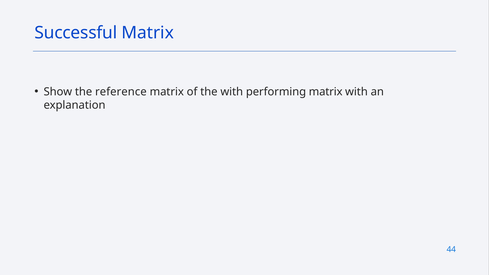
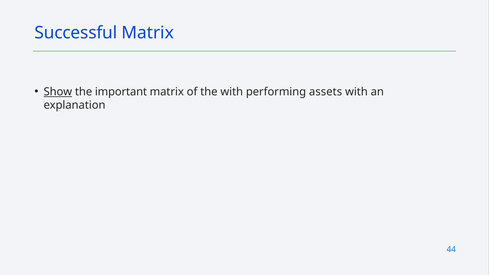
Show underline: none -> present
reference: reference -> important
performing matrix: matrix -> assets
